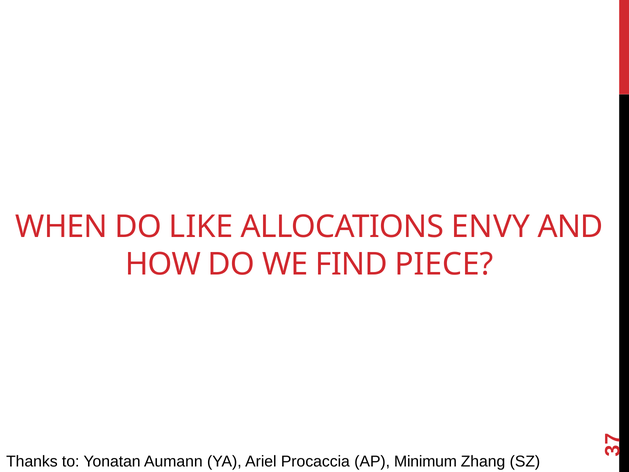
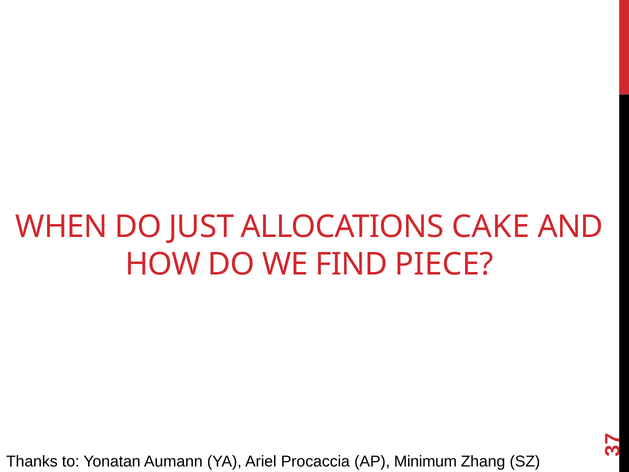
LIKE: LIKE -> JUST
ENVY: ENVY -> CAKE
